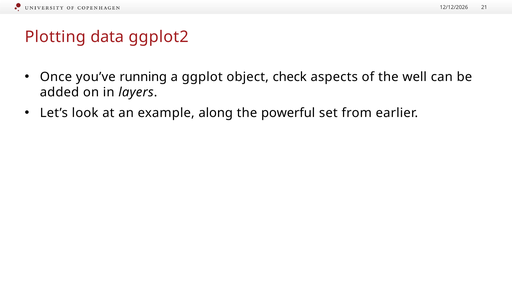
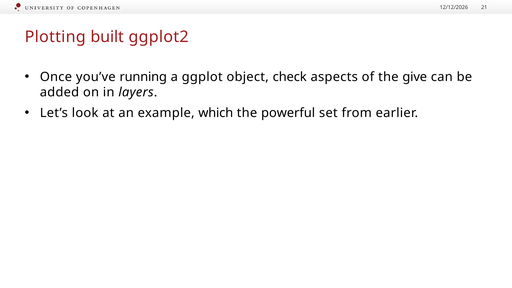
data: data -> built
well: well -> give
along: along -> which
